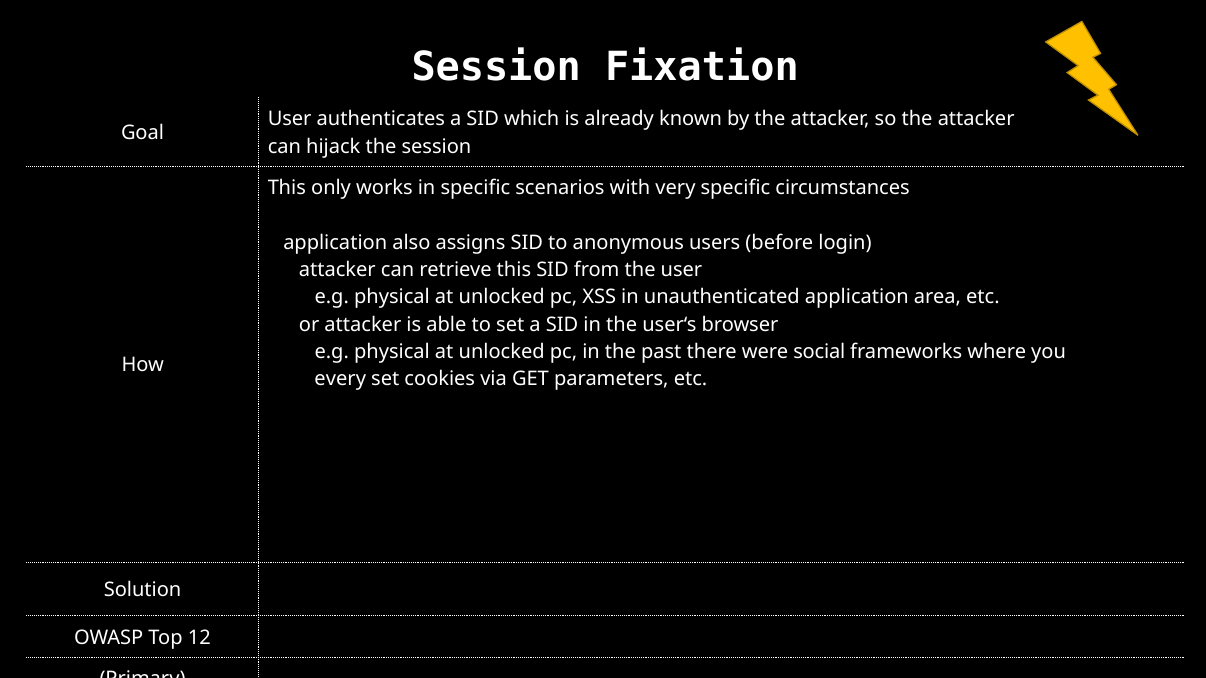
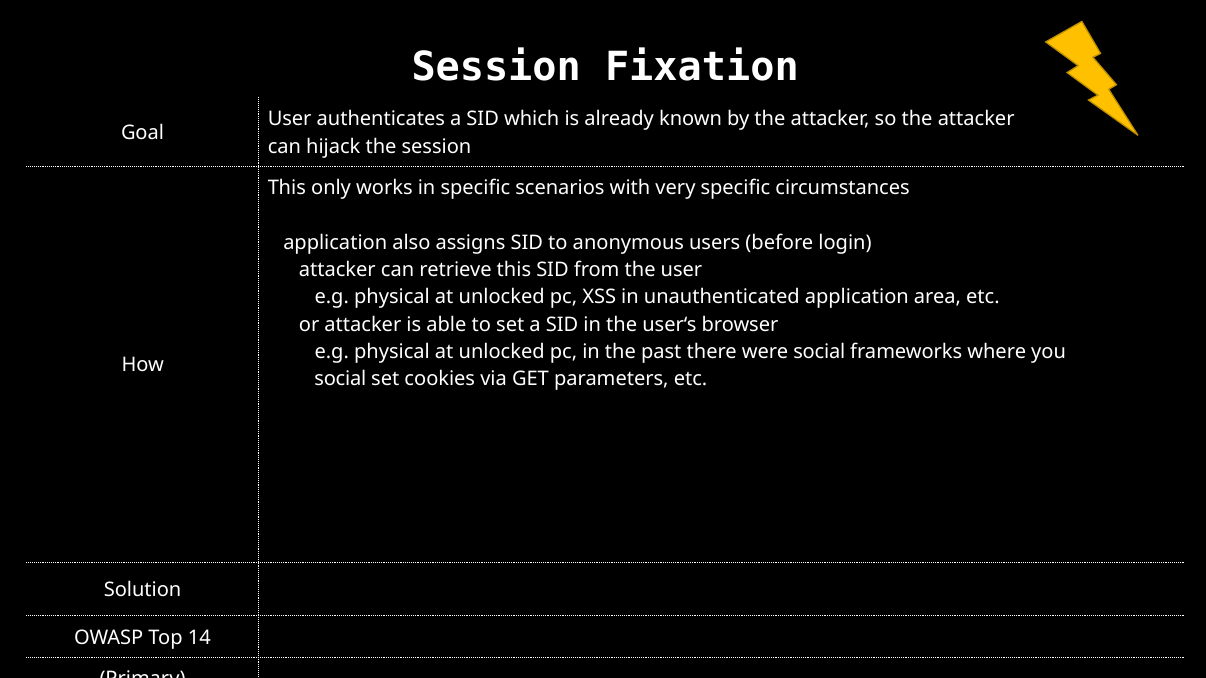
every at (340, 379): every -> social
12: 12 -> 14
